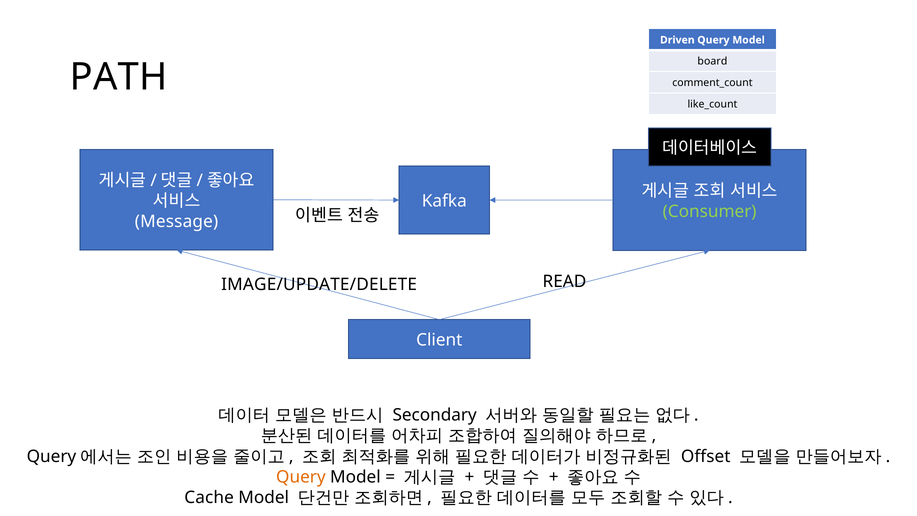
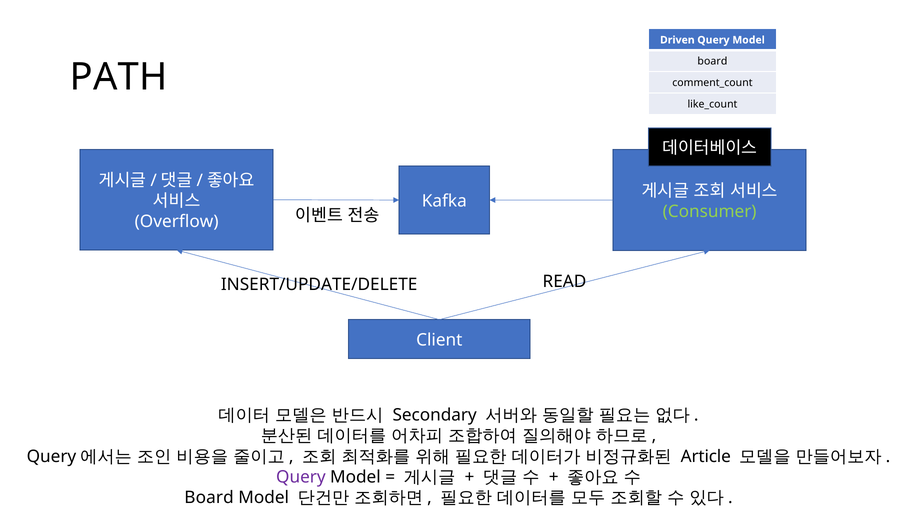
Message: Message -> Overflow
IMAGE/UPDATE/DELETE: IMAGE/UPDATE/DELETE -> INSERT/UPDATE/DELETE
Offset: Offset -> Article
Query at (301, 477) colour: orange -> purple
Cache at (209, 498): Cache -> Board
